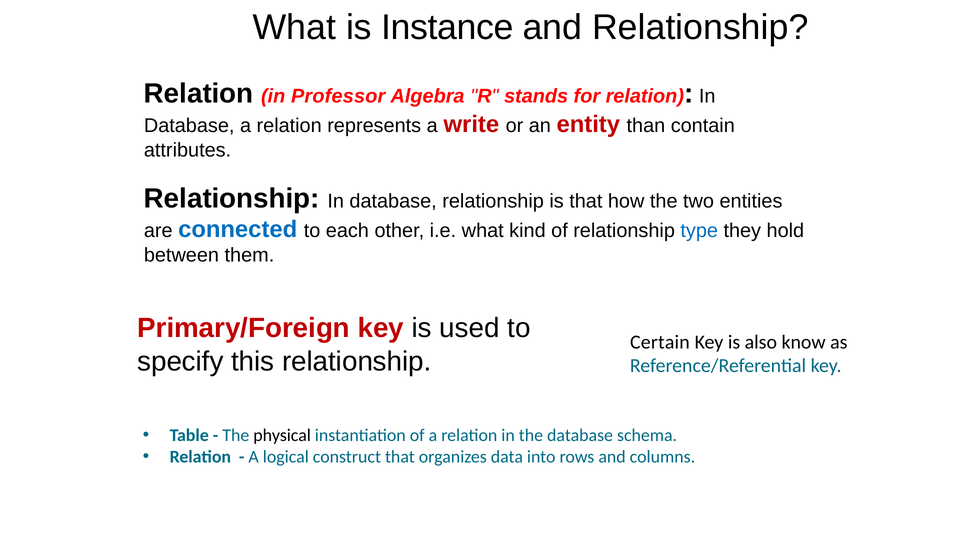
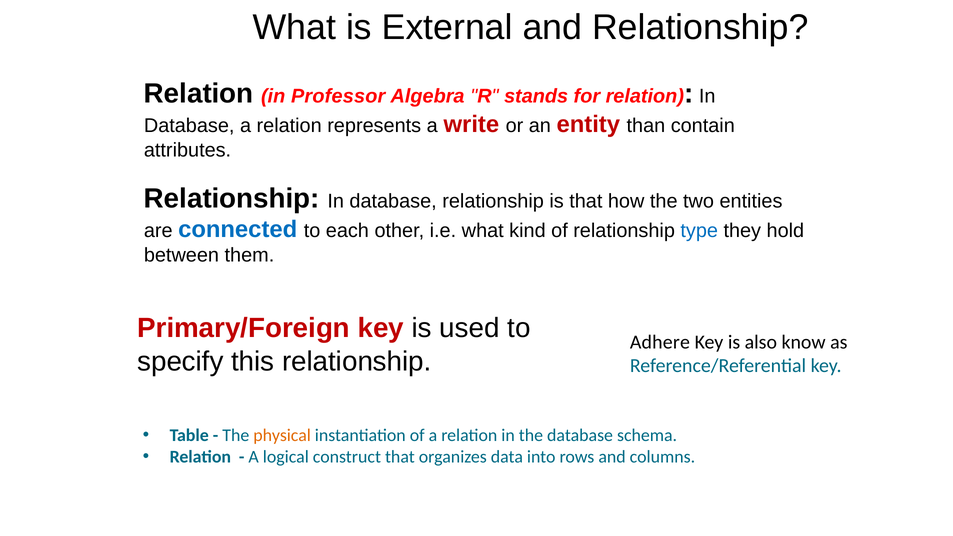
Instance: Instance -> External
Certain: Certain -> Adhere
physical colour: black -> orange
